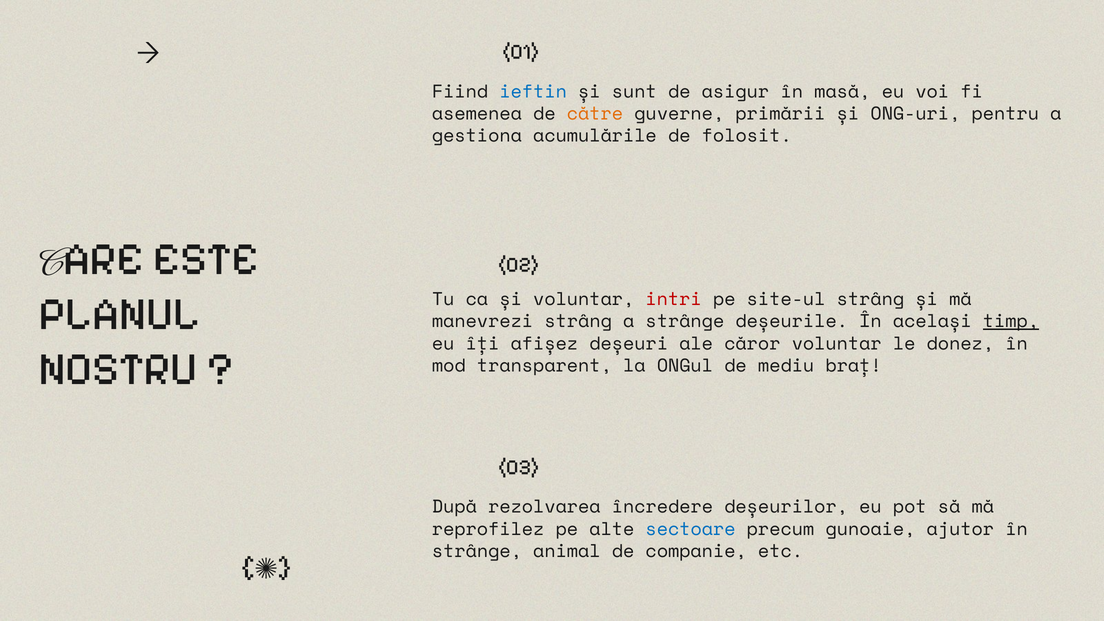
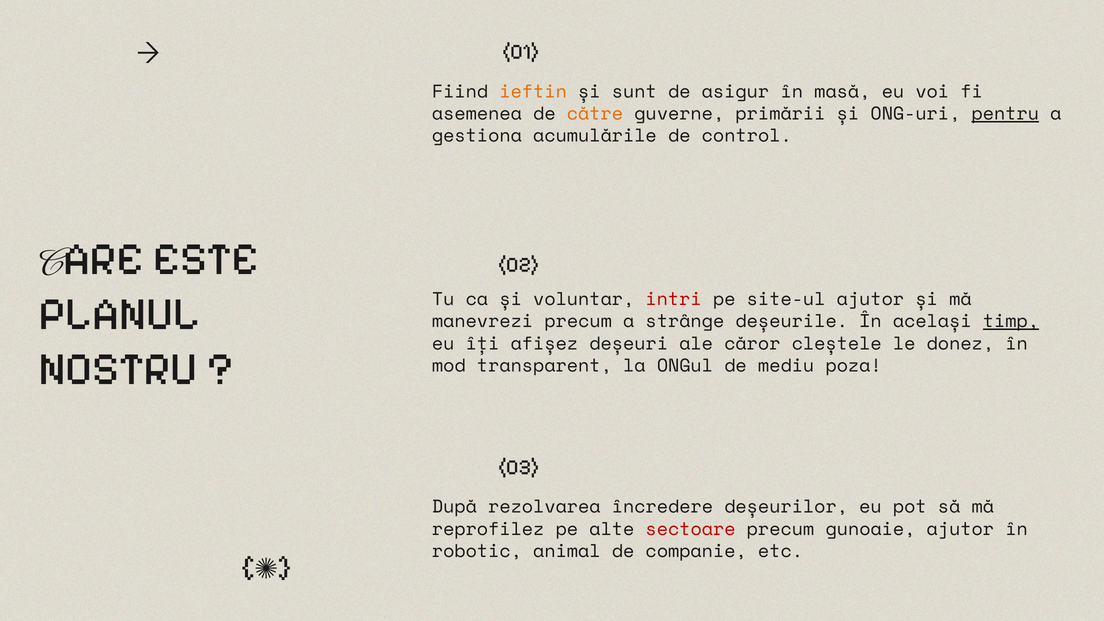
ieftin colour: blue -> orange
pentru underline: none -> present
folosit: folosit -> control
site-ul strâng: strâng -> ajutor
manevrezi strâng: strâng -> precum
căror voluntar: voluntar -> cleștele
braț: braț -> poza
sectoare colour: blue -> red
strânge at (477, 551): strânge -> robotic
